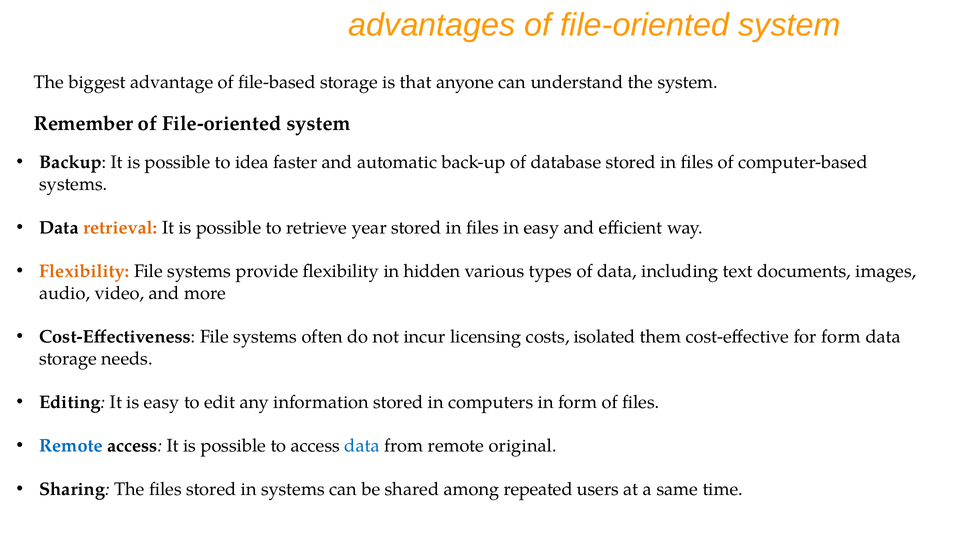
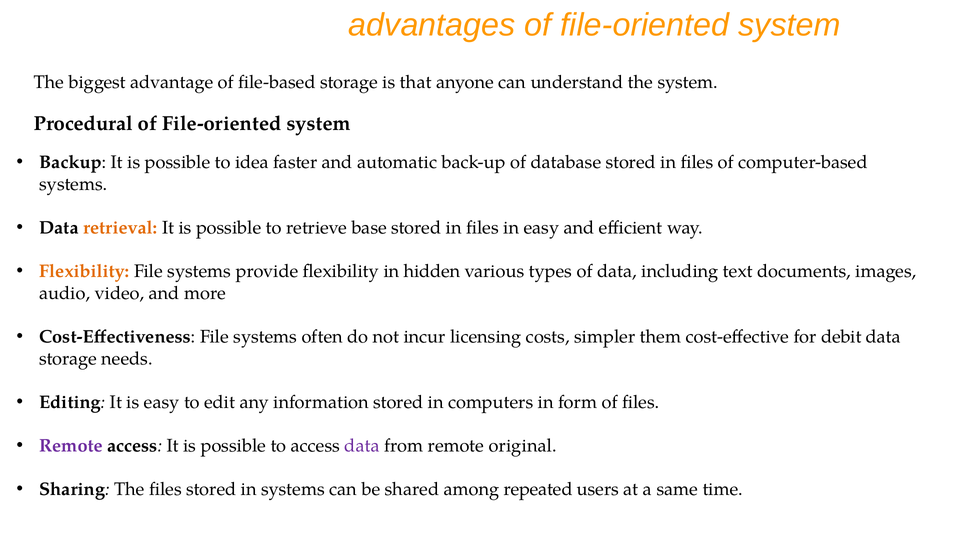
Remember: Remember -> Procedural
year: year -> base
isolated: isolated -> simpler
for form: form -> debit
Remote at (71, 446) colour: blue -> purple
data at (362, 446) colour: blue -> purple
